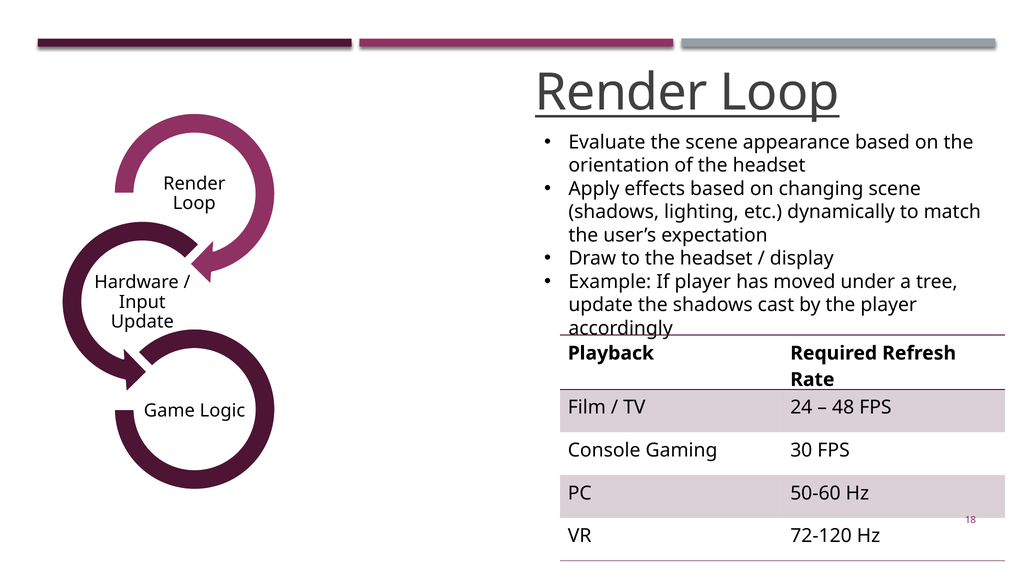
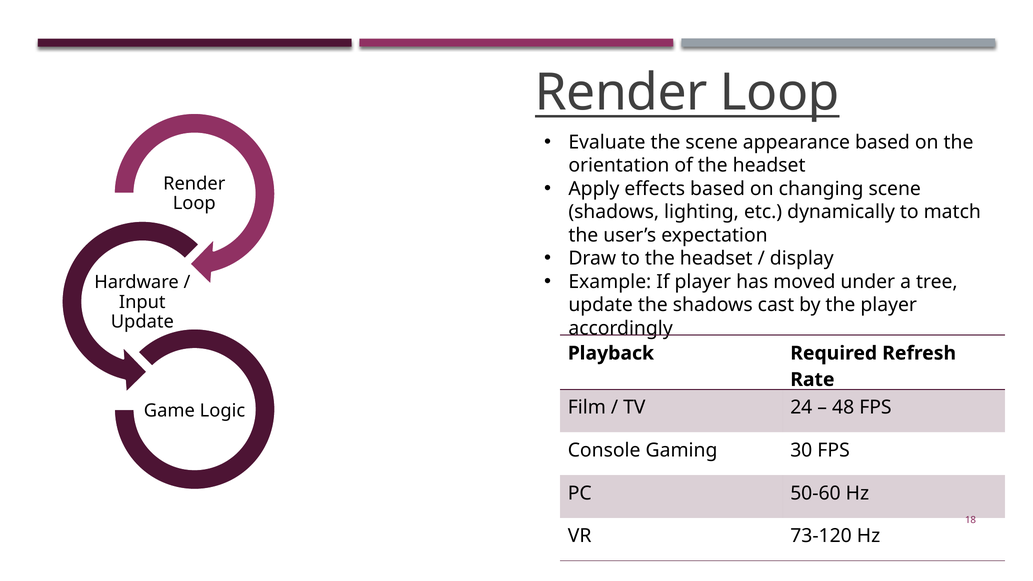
72-120: 72-120 -> 73-120
